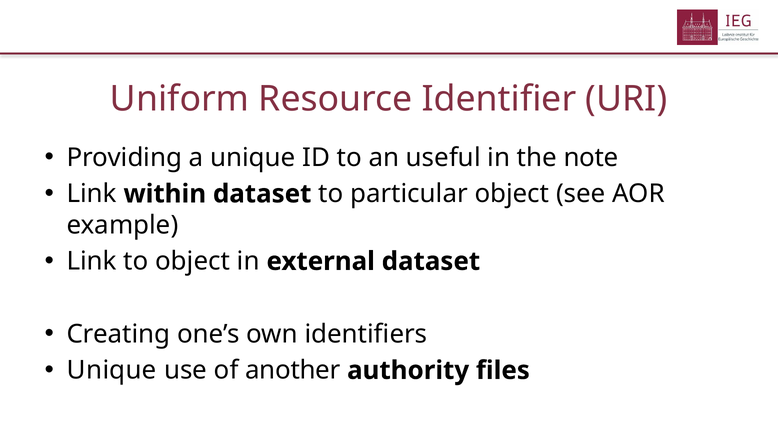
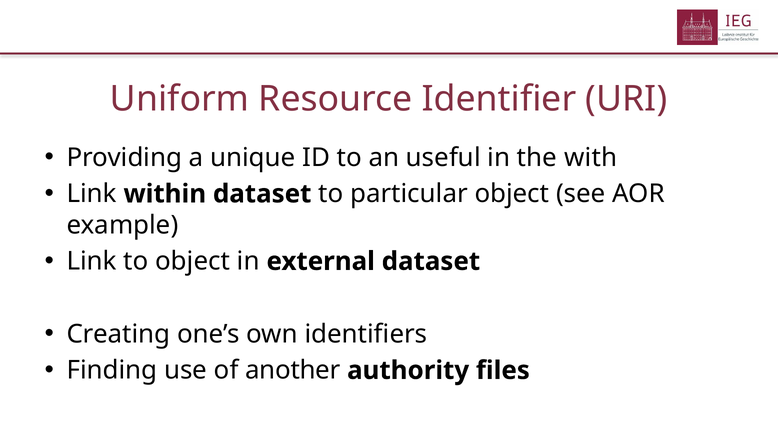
note: note -> with
Unique at (112, 370): Unique -> Finding
